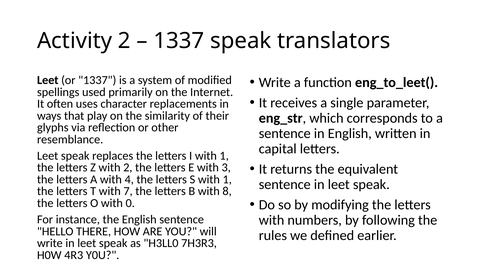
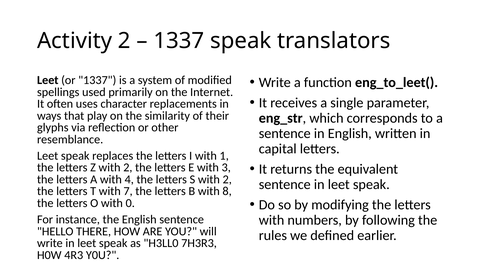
S with 1: 1 -> 2
